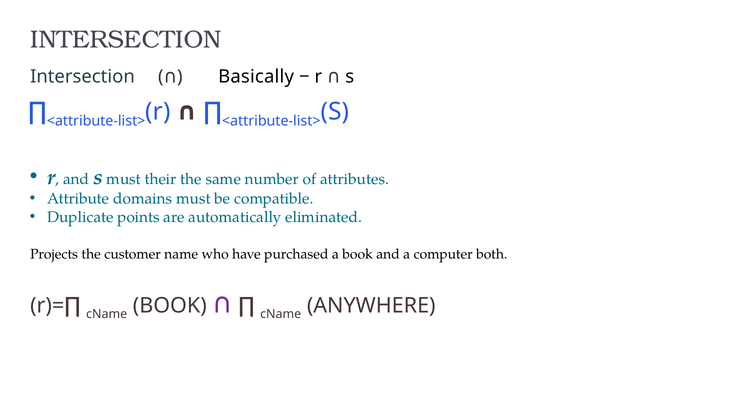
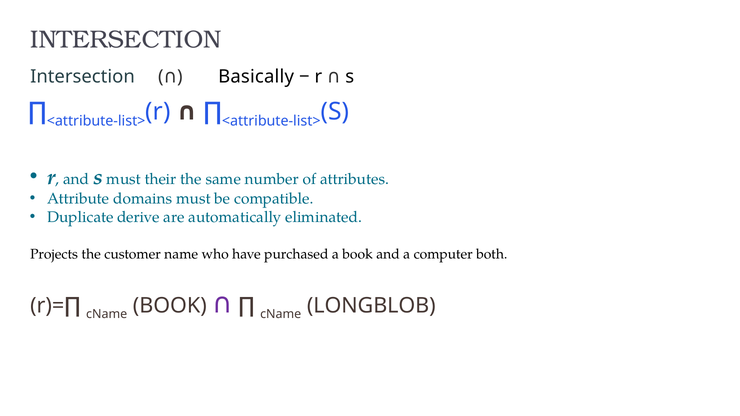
points: points -> derive
ANYWHERE: ANYWHERE -> LONGBLOB
